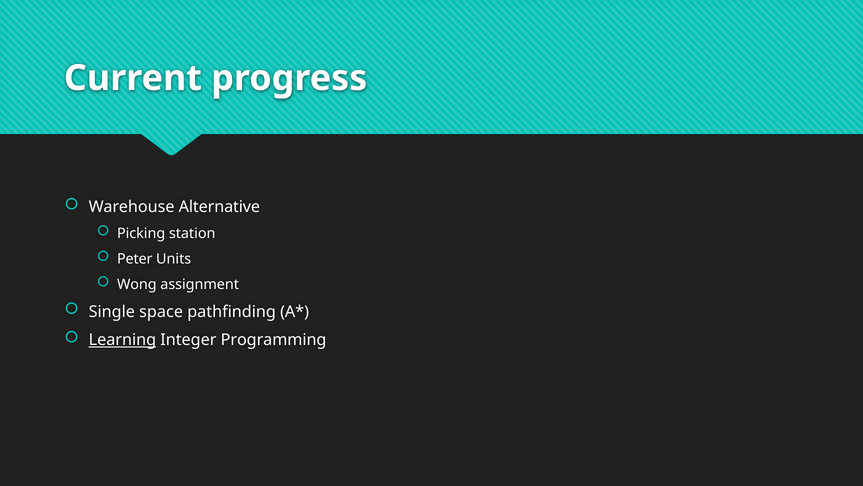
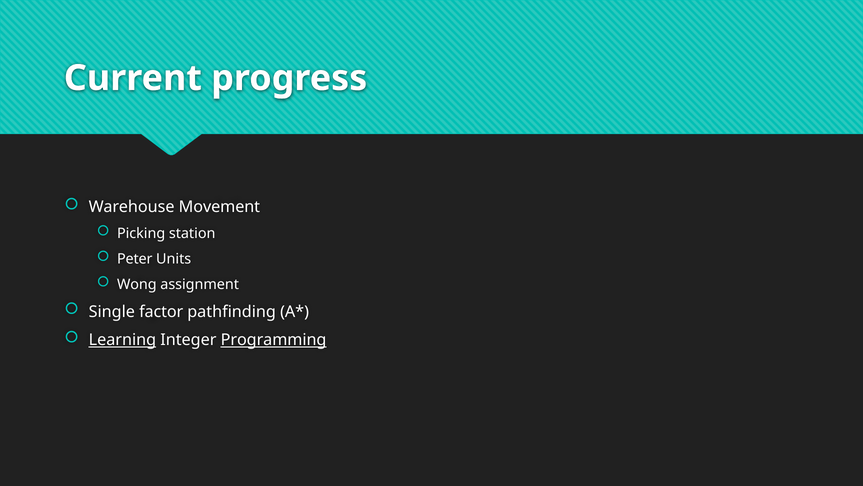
Alternative: Alternative -> Movement
space: space -> factor
Programming underline: none -> present
